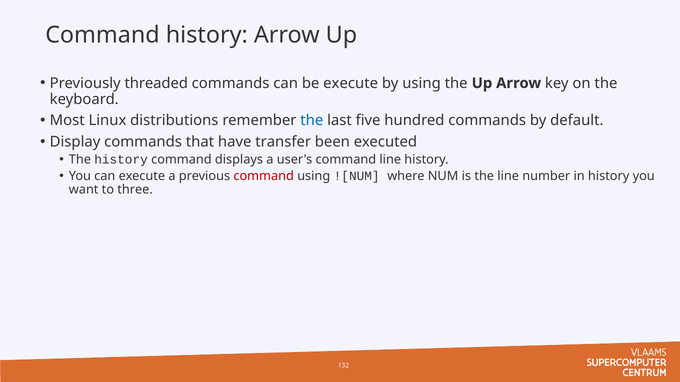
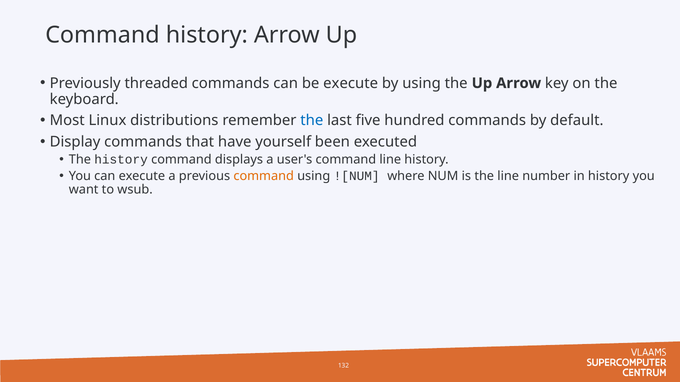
transfer: transfer -> yourself
command at (264, 176) colour: red -> orange
three: three -> wsub
